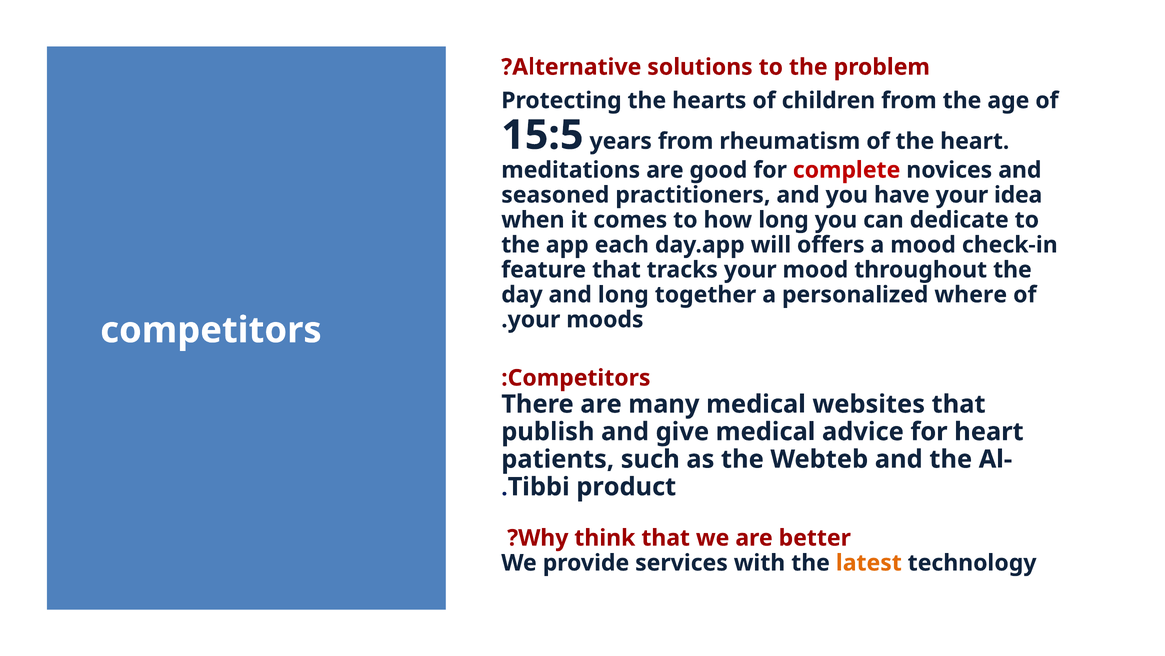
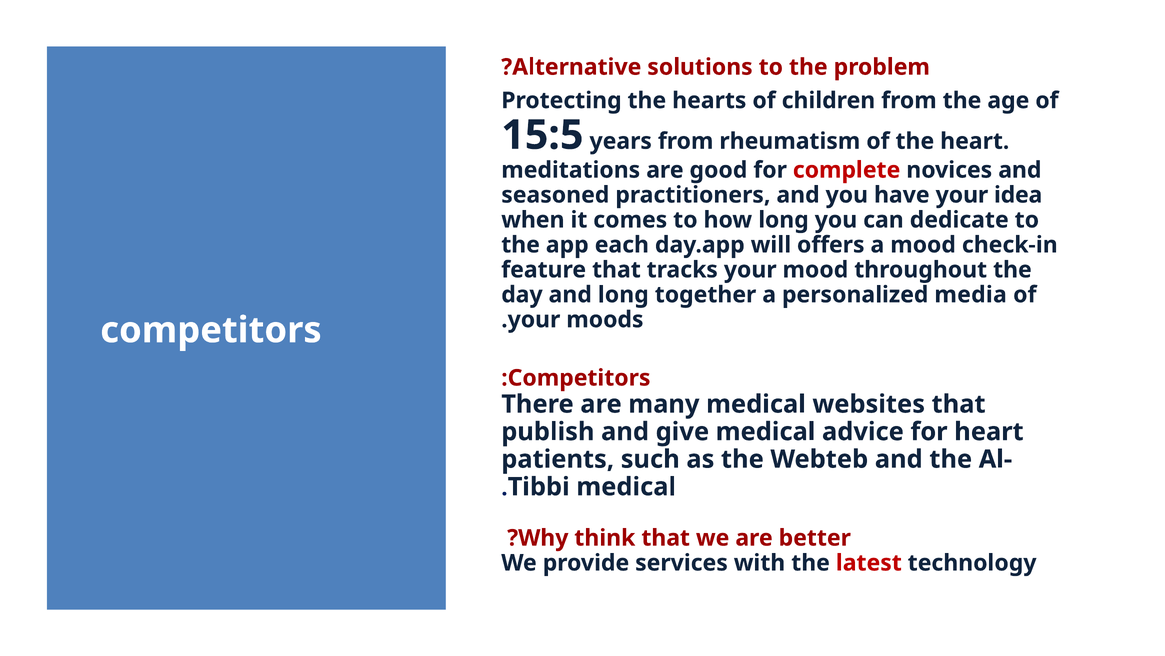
where: where -> media
product at (626, 486): product -> medical
latest colour: orange -> red
